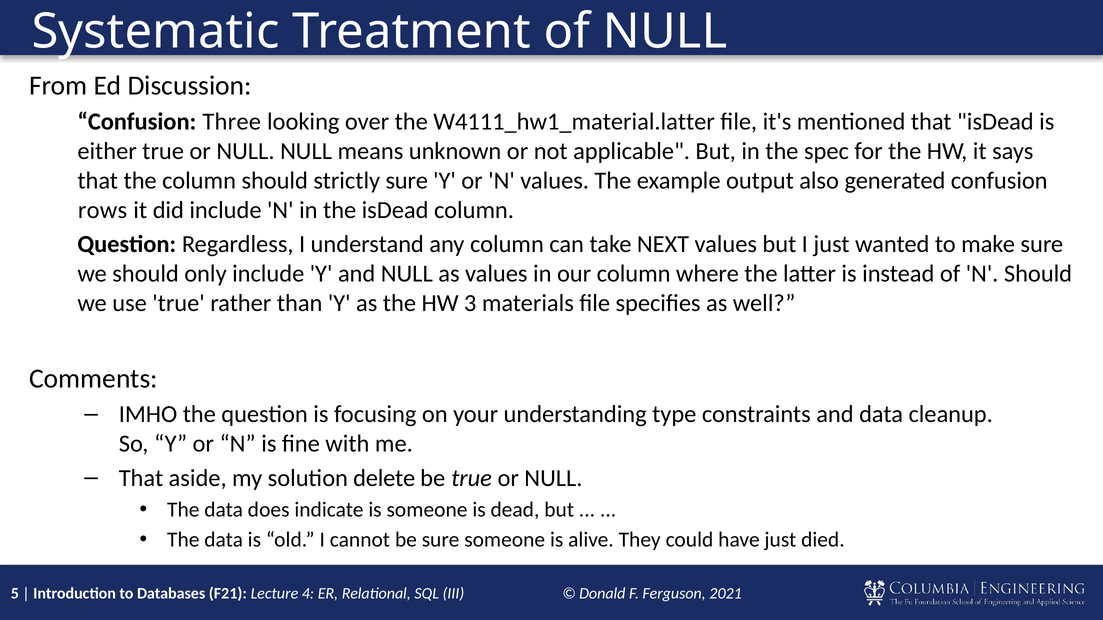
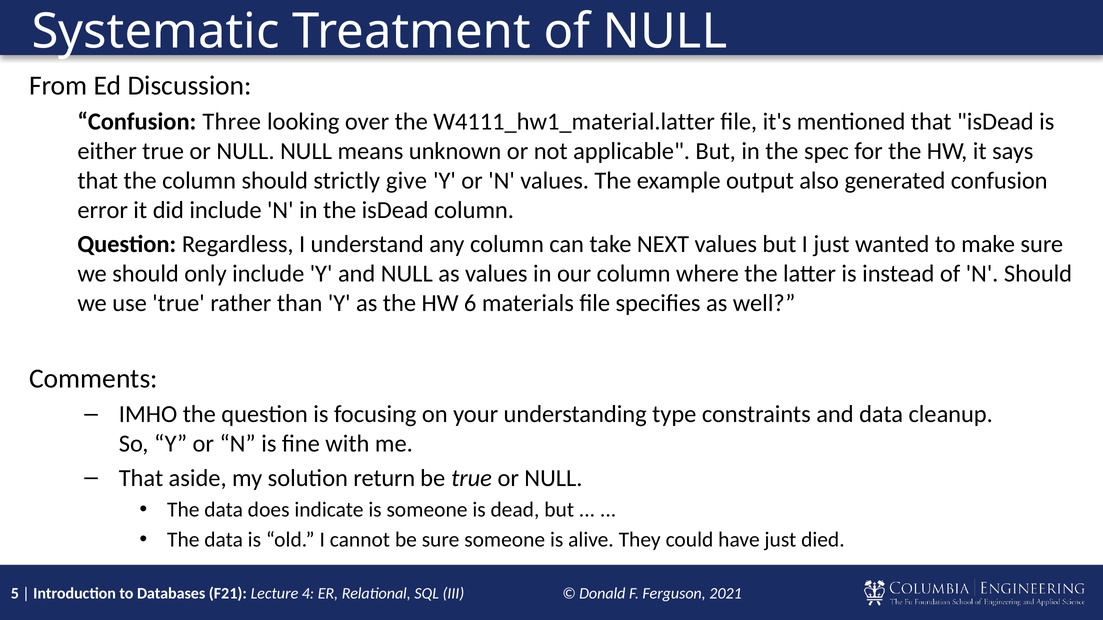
strictly sure: sure -> give
rows: rows -> error
3: 3 -> 6
delete: delete -> return
